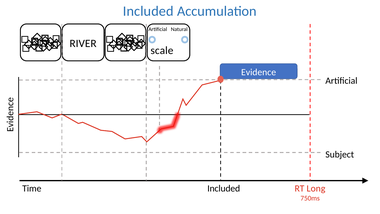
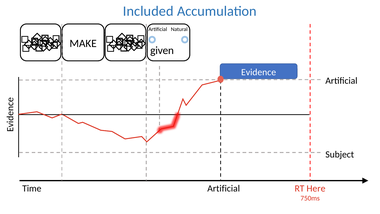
RIVER: RIVER -> MAKE
scale: scale -> given
Included at (224, 188): Included -> Artificial
RT Long: Long -> Here
